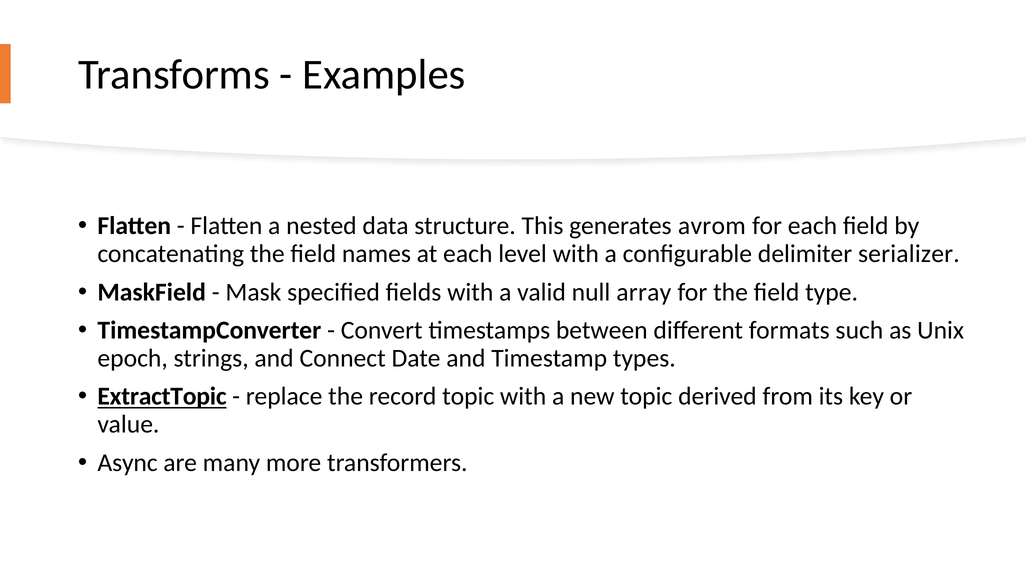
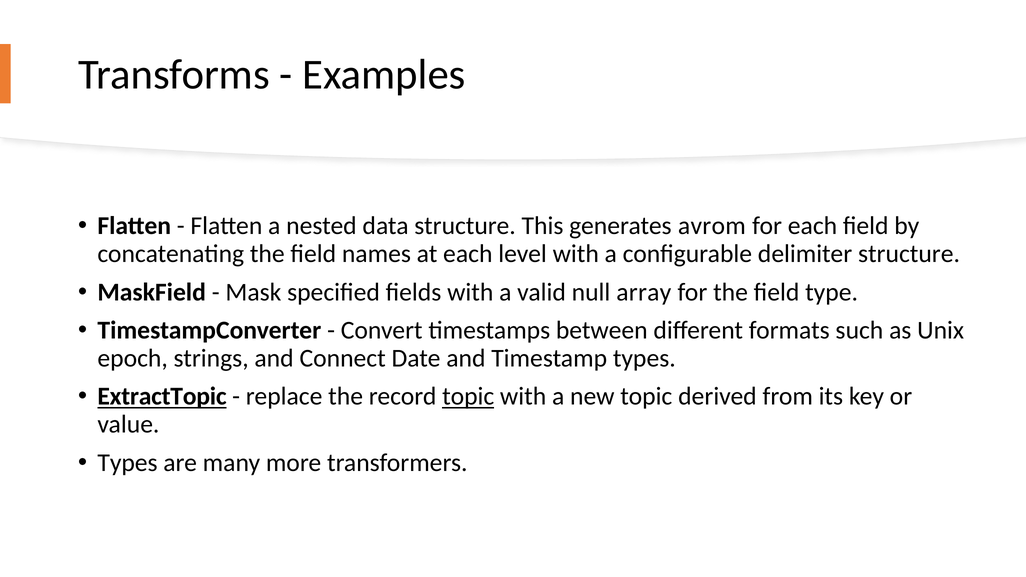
delimiter serializer: serializer -> structure
topic at (468, 397) underline: none -> present
Async at (128, 463): Async -> Types
